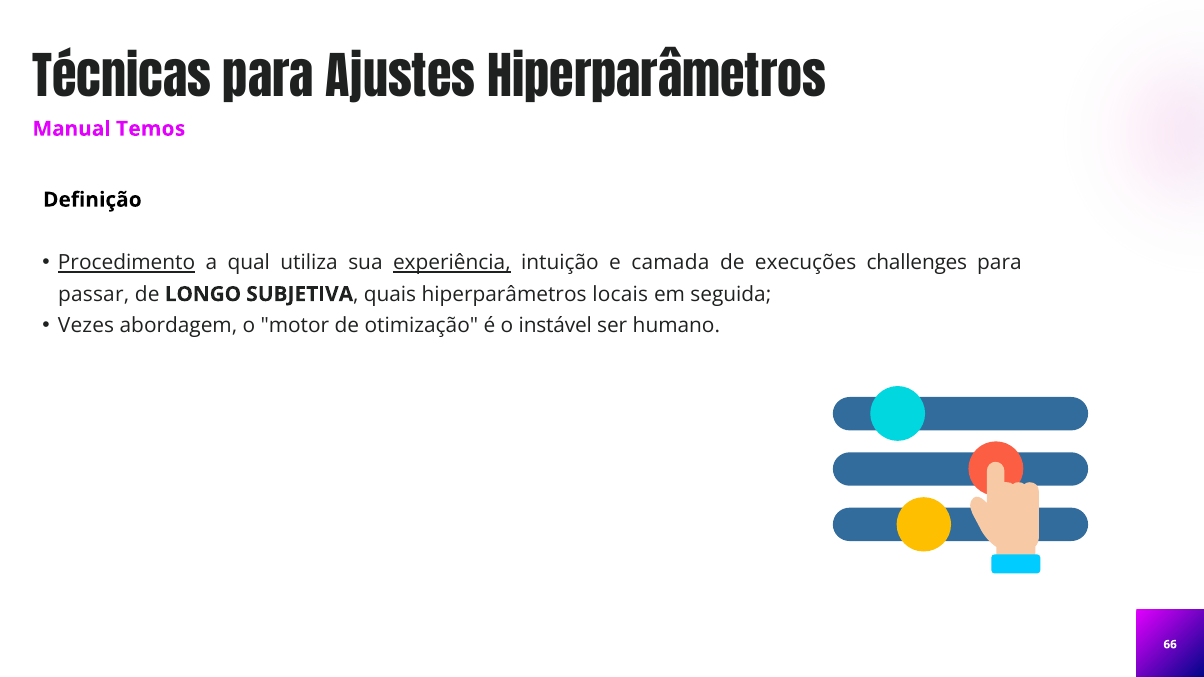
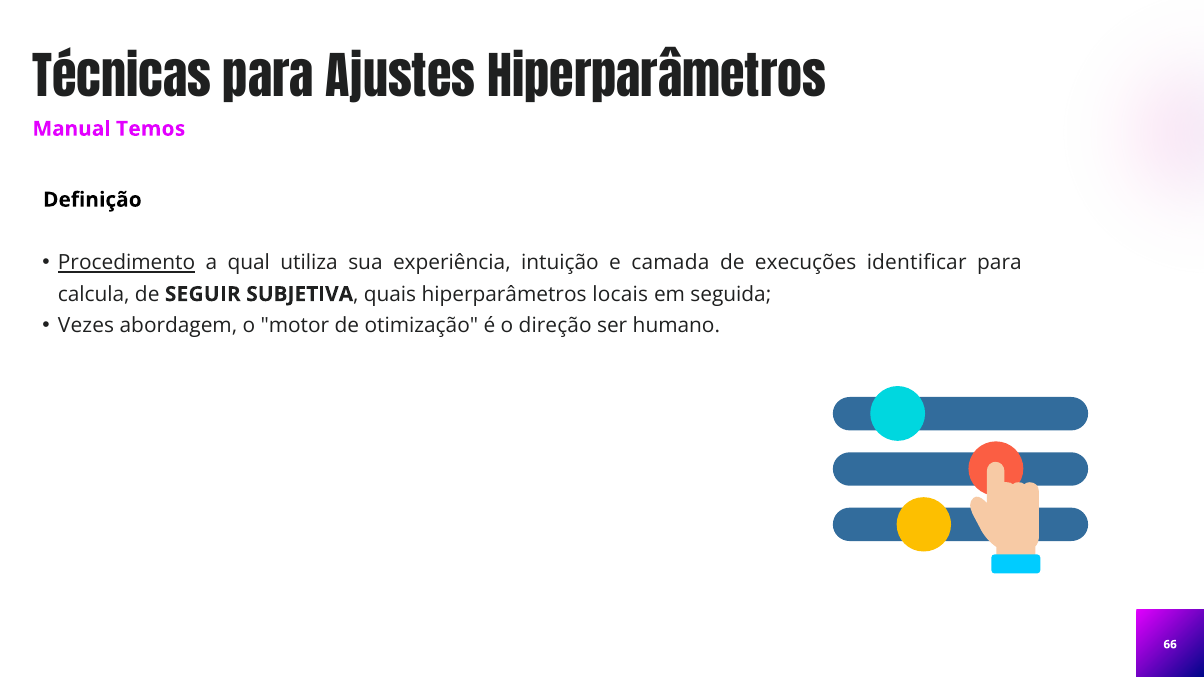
experiência underline: present -> none
challenges: challenges -> identificar
passar: passar -> calcula
LONGO: LONGO -> SEGUIR
instável: instável -> direção
